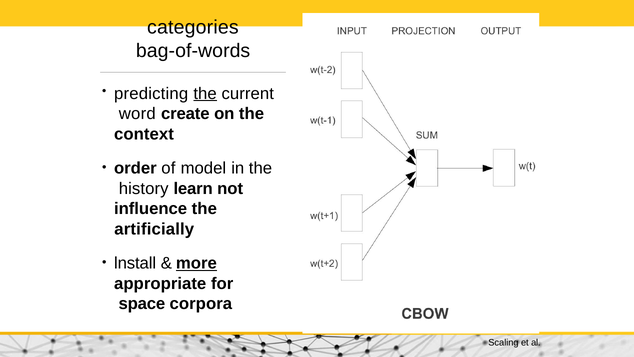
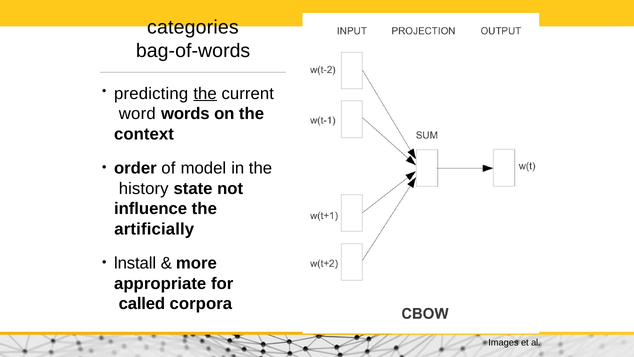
create: create -> words
learn: learn -> state
more underline: present -> none
space: space -> called
Scaling: Scaling -> Images
